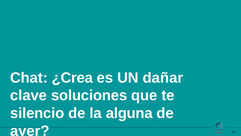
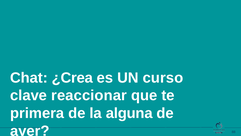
dañar: dañar -> curso
soluciones: soluciones -> reaccionar
silencio: silencio -> primera
